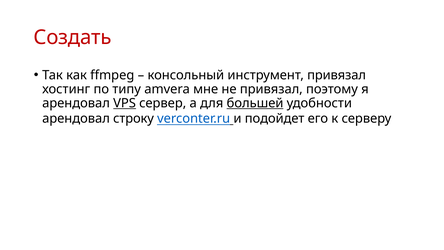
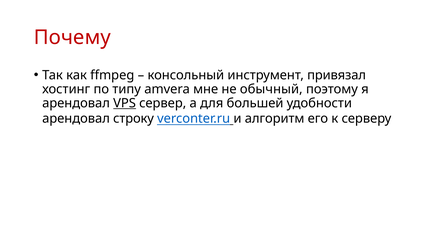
Создать: Создать -> Почему
не привязал: привязал -> обычный
большей underline: present -> none
подойдет: подойдет -> алгоритм
